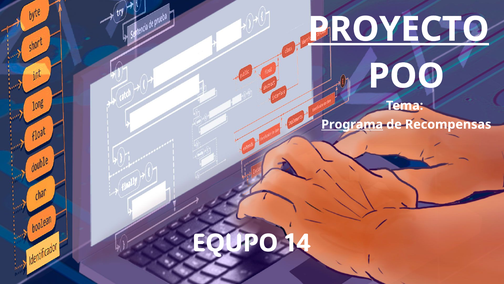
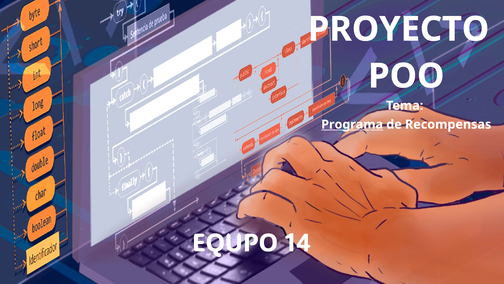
PROYECTO underline: present -> none
